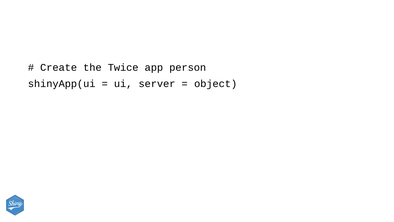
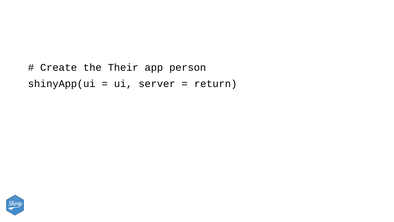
Twice: Twice -> Their
object: object -> return
